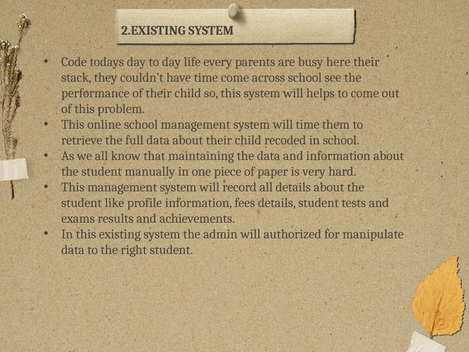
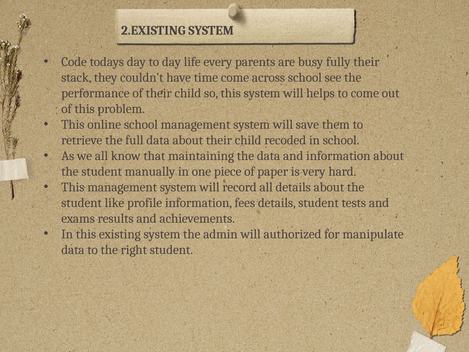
here: here -> fully
will time: time -> save
